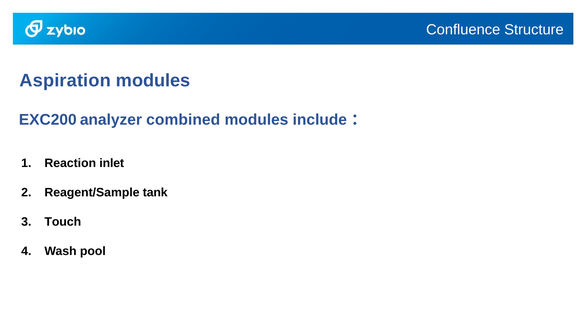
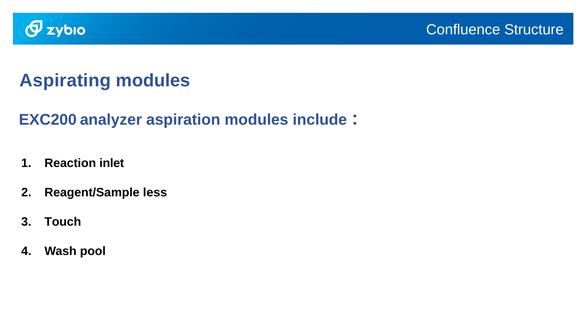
Aspiration: Aspiration -> Aspirating
combined: combined -> aspiration
tank: tank -> less
